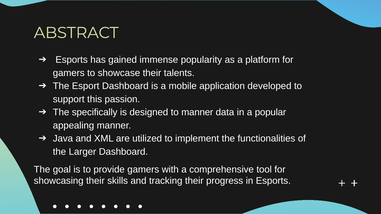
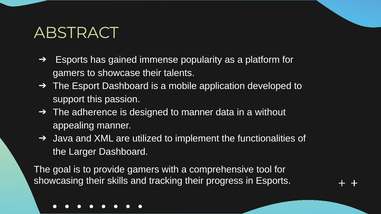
specifically: specifically -> adherence
popular: popular -> without
